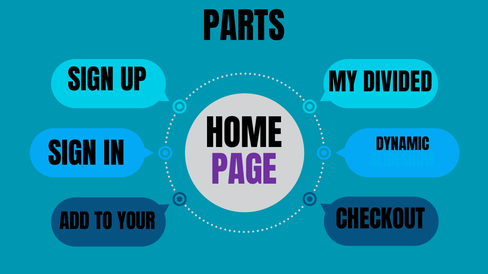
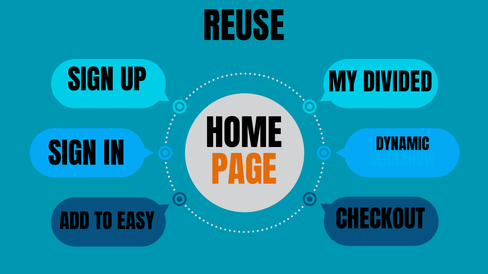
PARTS: PARTS -> REUSE
PAGE colour: purple -> orange
YOUR: YOUR -> EASY
